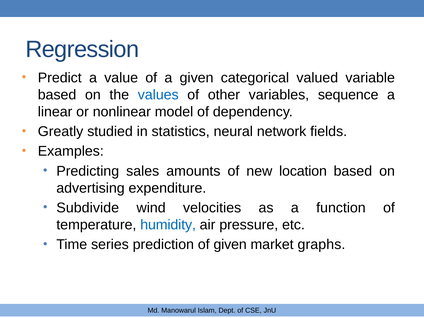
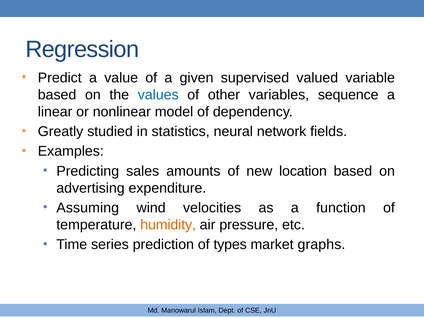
categorical: categorical -> supervised
Subdivide: Subdivide -> Assuming
humidity colour: blue -> orange
of given: given -> types
